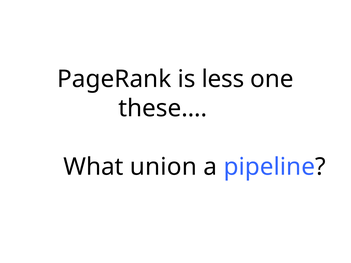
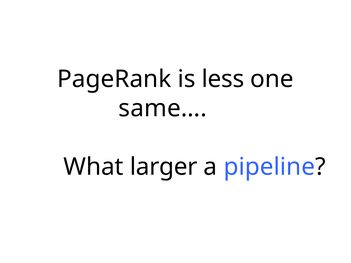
these…: these… -> same…
union: union -> larger
